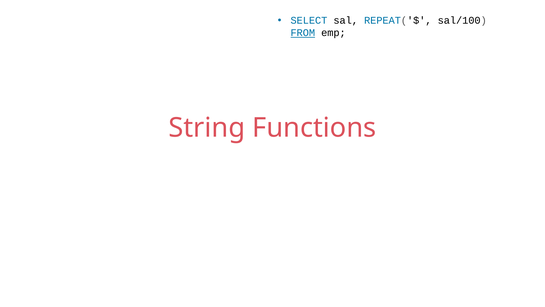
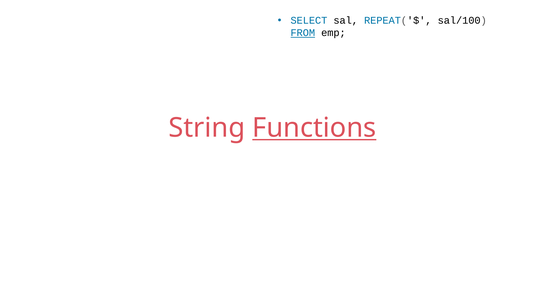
Functions underline: none -> present
